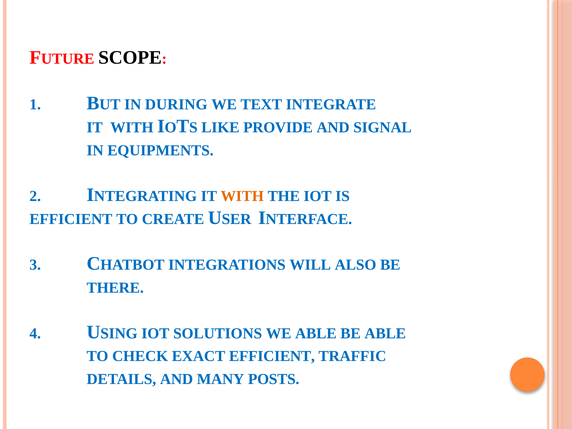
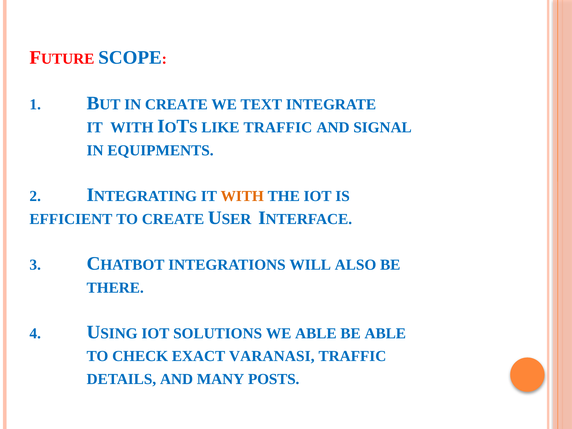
SCOPE colour: black -> blue
IN DURING: DURING -> CREATE
LIKE PROVIDE: PROVIDE -> TRAFFIC
EXACT EFFICIENT: EFFICIENT -> VARANASI
